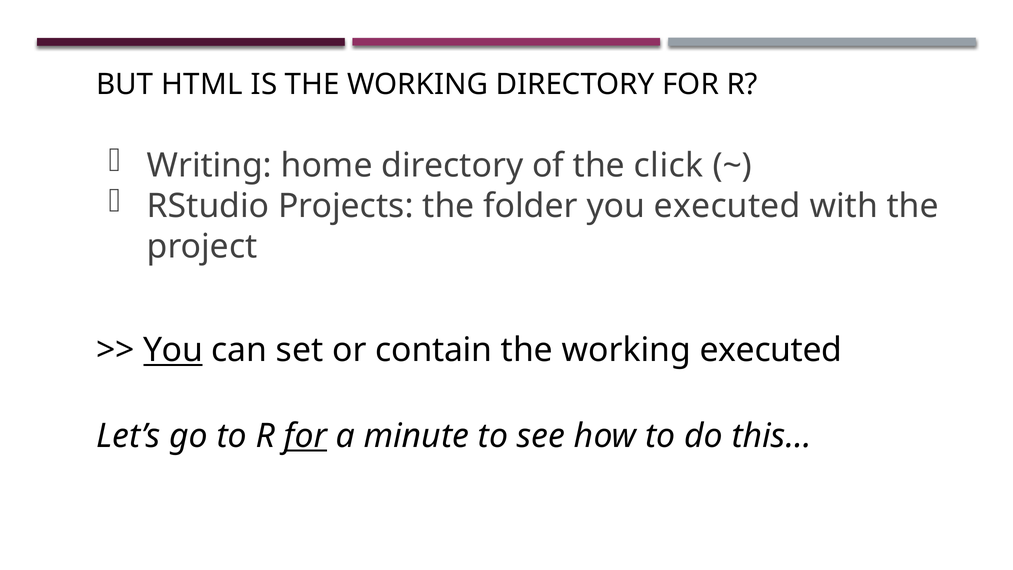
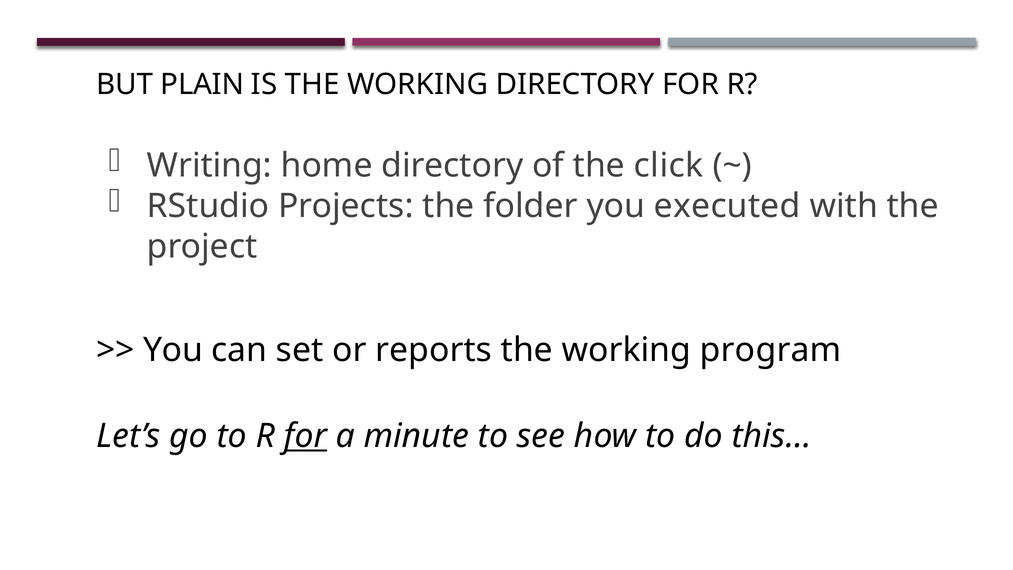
HTML: HTML -> PLAIN
You at (173, 350) underline: present -> none
contain: contain -> reports
working executed: executed -> program
